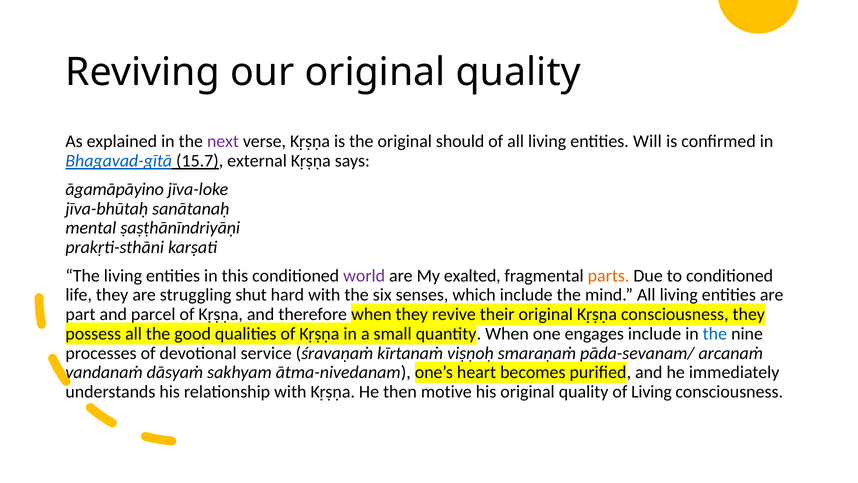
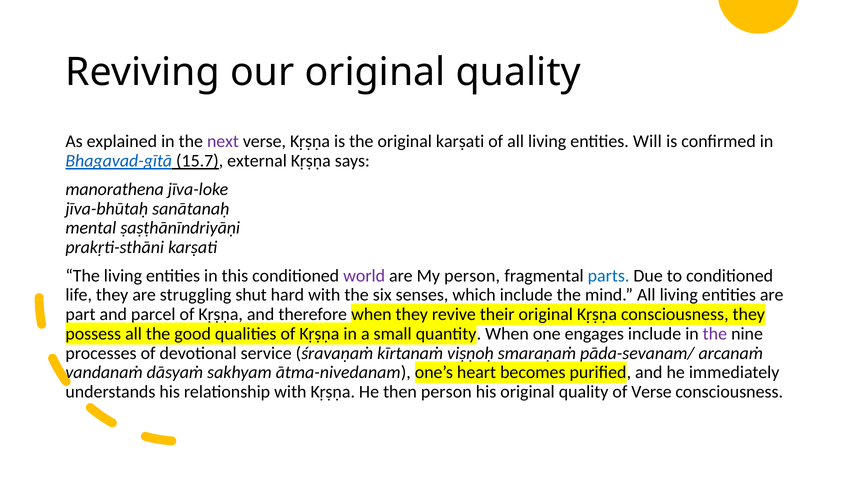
original should: should -> karṣati
āgamāpāyino: āgamāpāyino -> manorathena
My exalted: exalted -> person
parts colour: orange -> blue
the at (715, 334) colour: blue -> purple
then motive: motive -> person
of Living: Living -> Verse
